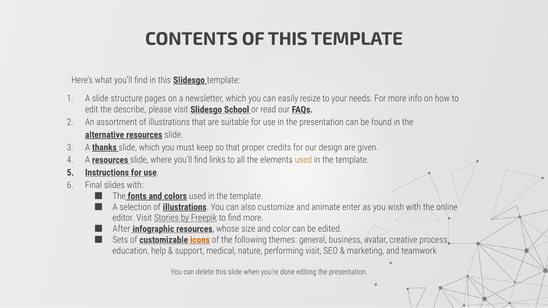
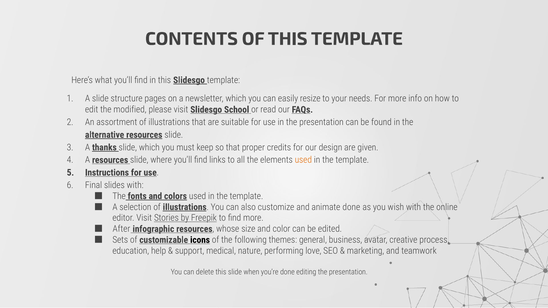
describe: describe -> modified
animate enter: enter -> done
icons colour: orange -> black
performing visit: visit -> love
